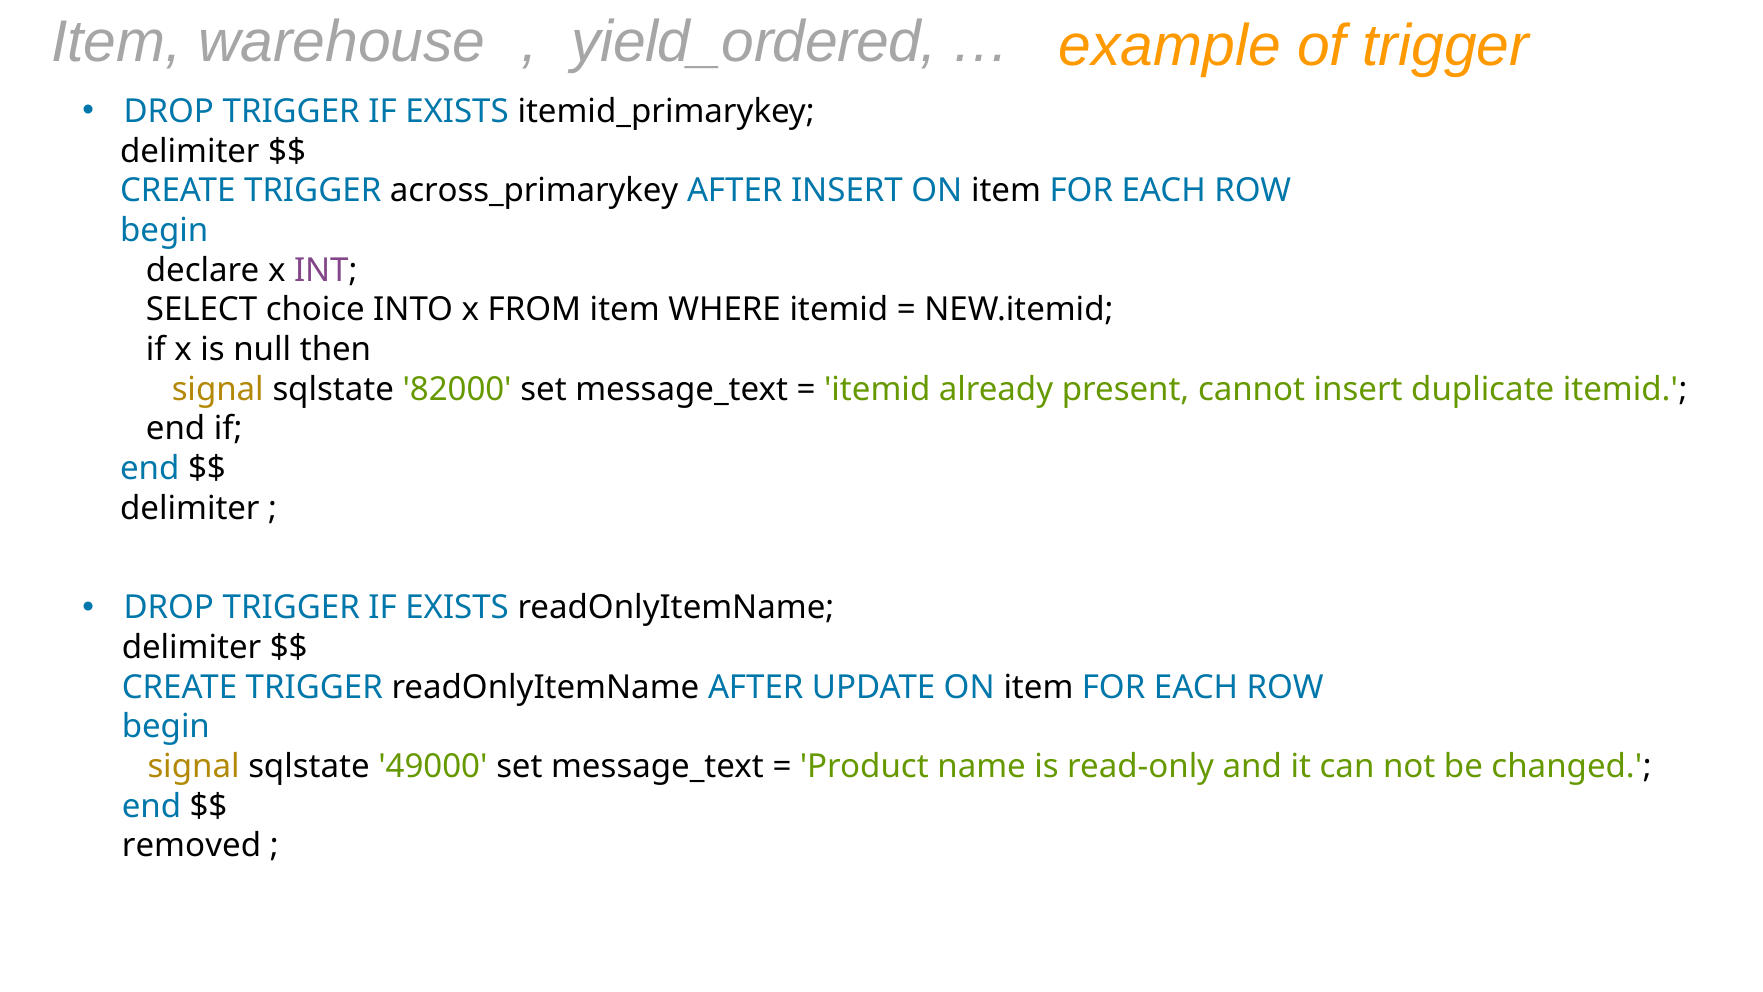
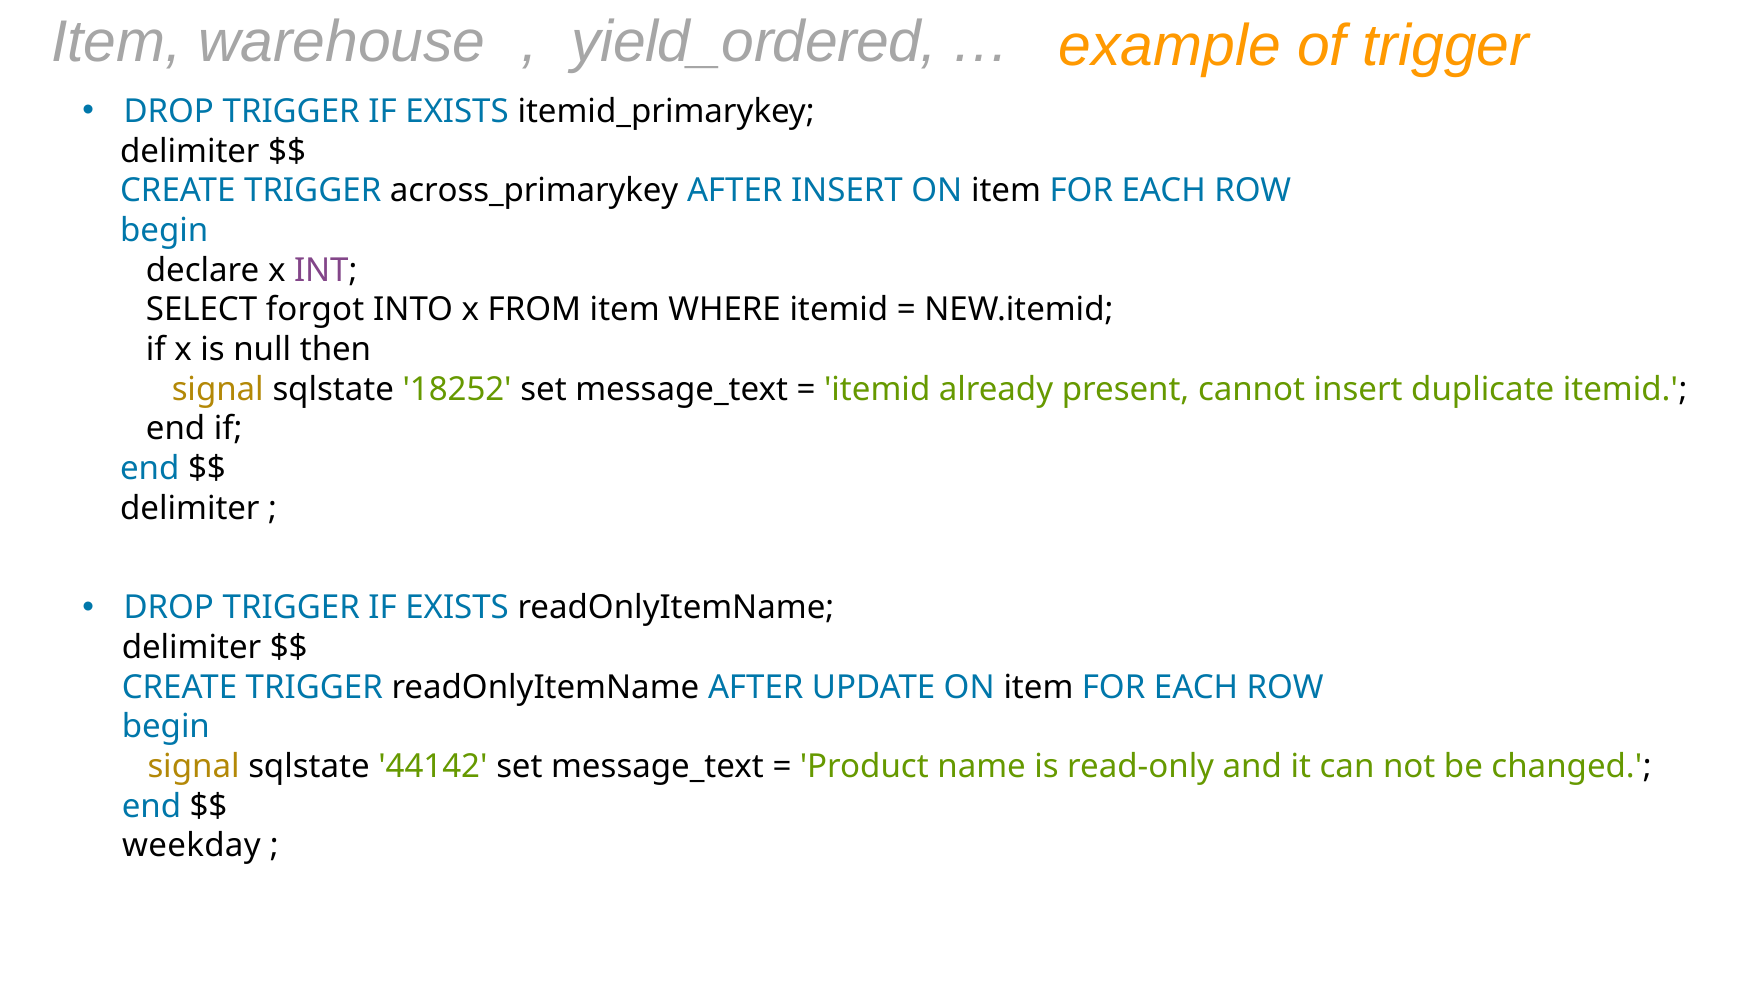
choice: choice -> forgot
82000: 82000 -> 18252
49000: 49000 -> 44142
removed: removed -> weekday
